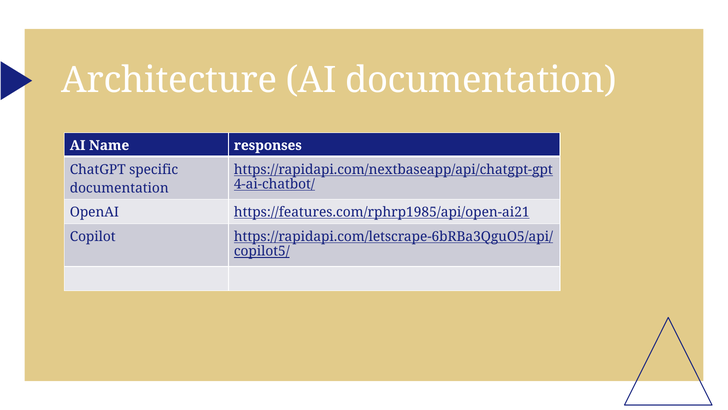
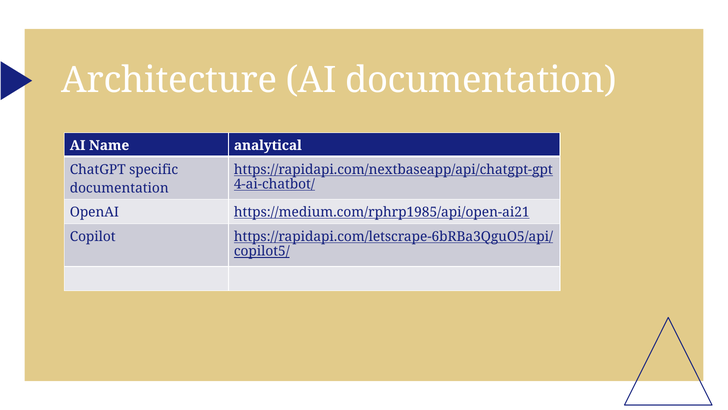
responses: responses -> analytical
https://features.com/rphrp1985/api/open-ai21: https://features.com/rphrp1985/api/open-ai21 -> https://medium.com/rphrp1985/api/open-ai21
